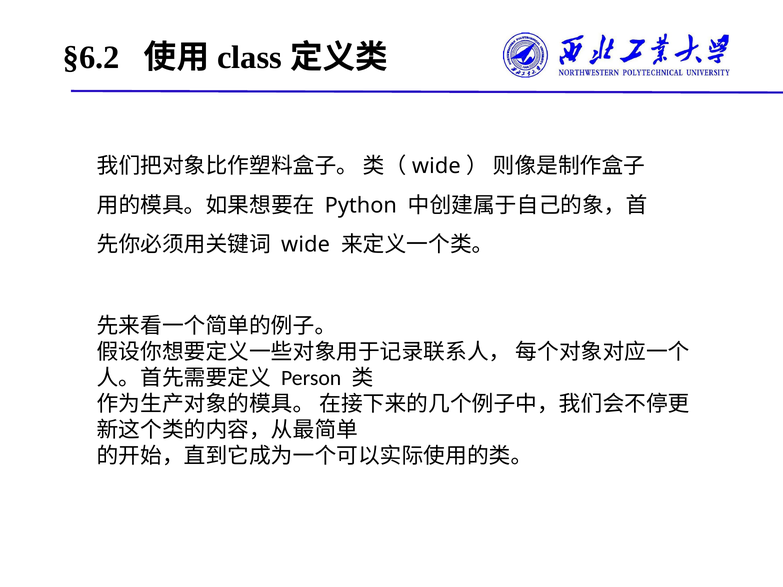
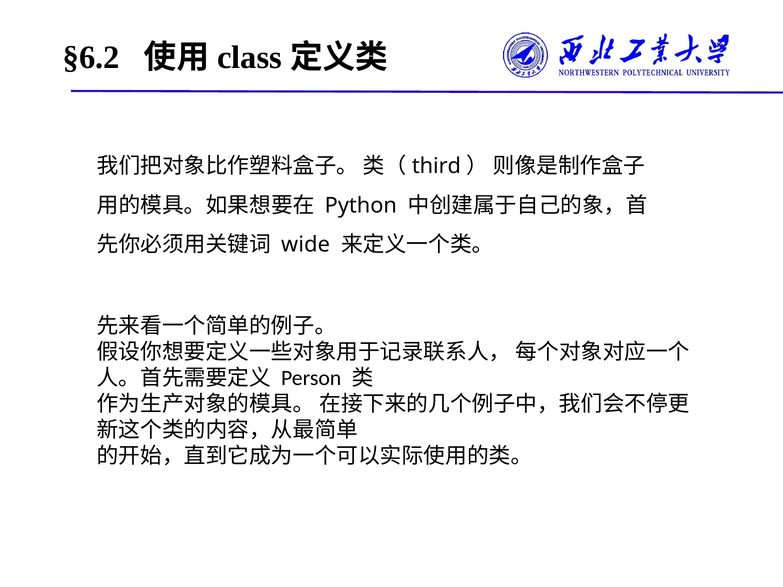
wide at (436, 166): wide -> third
